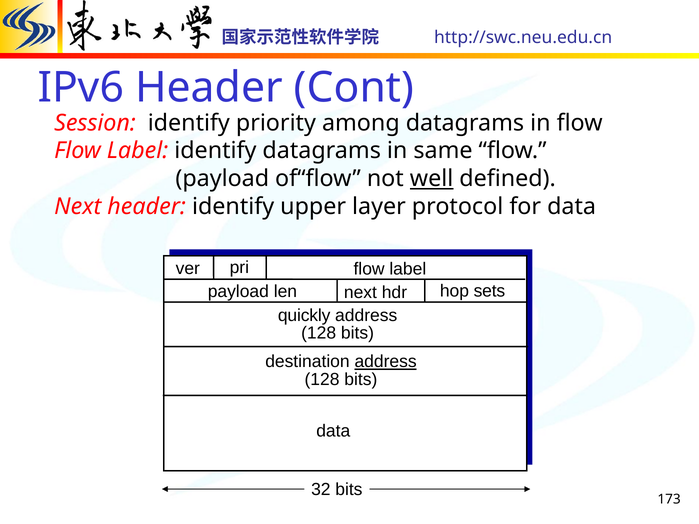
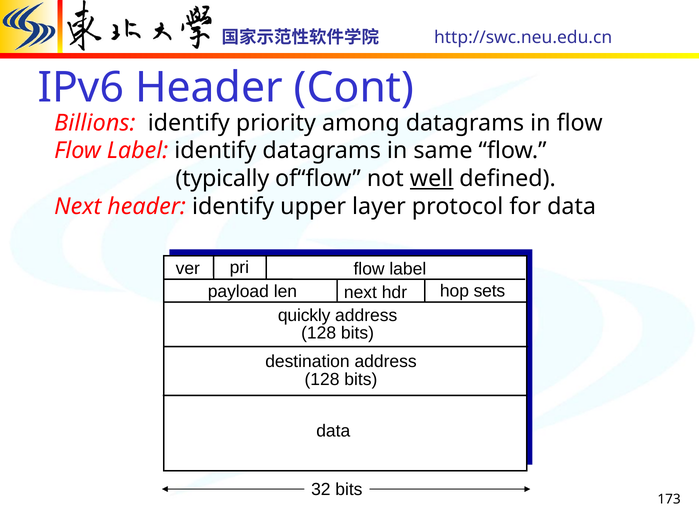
Session: Session -> Billions
payload at (222, 179): payload -> typically
address at (386, 362) underline: present -> none
